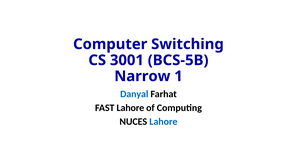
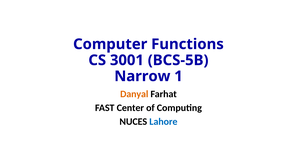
Switching: Switching -> Functions
Danyal colour: blue -> orange
FAST Lahore: Lahore -> Center
